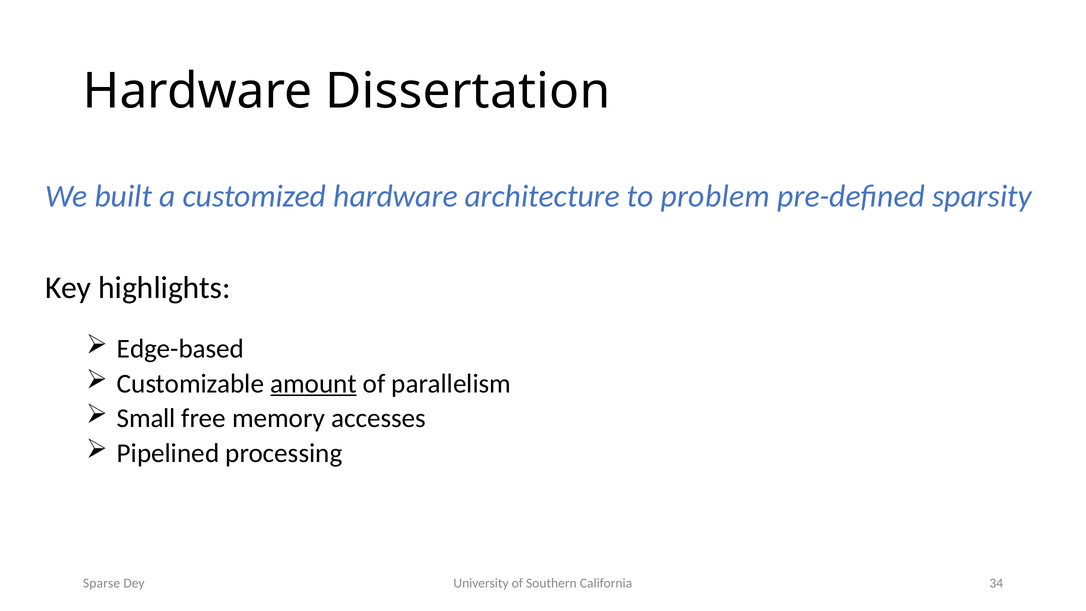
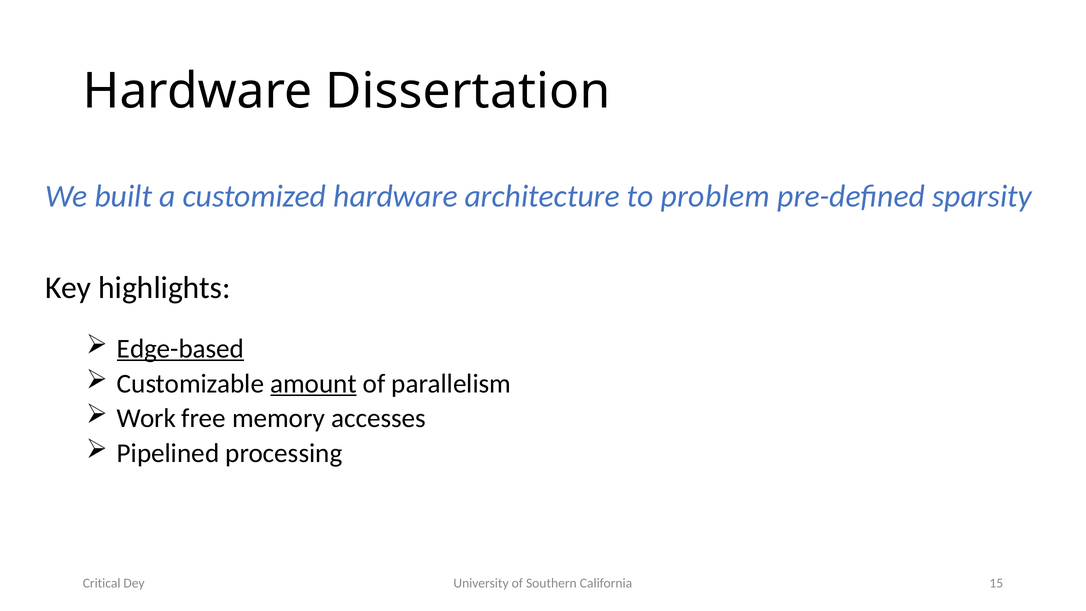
Edge-based underline: none -> present
Small: Small -> Work
34: 34 -> 15
Sparse: Sparse -> Critical
